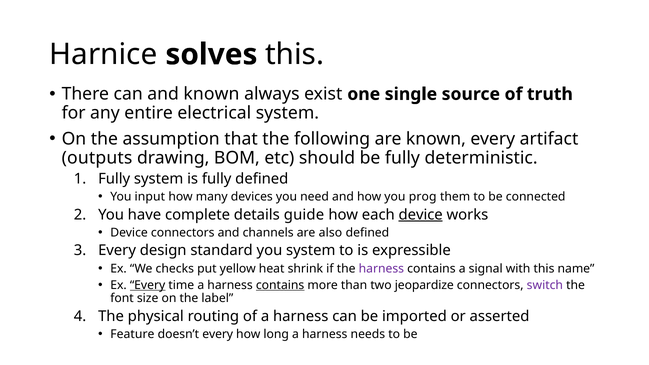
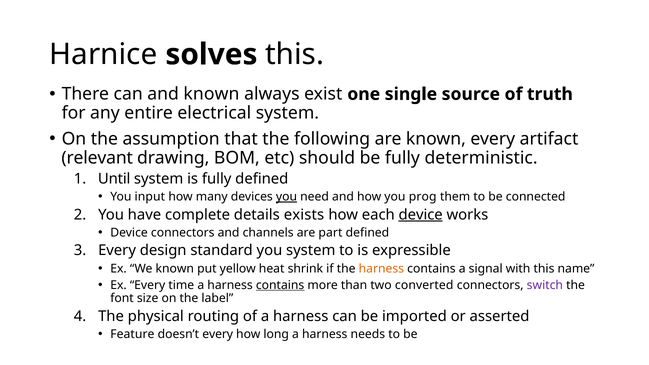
outputs: outputs -> relevant
Fully at (114, 179): Fully -> Until
you at (286, 197) underline: none -> present
guide: guide -> exists
also: also -> part
We checks: checks -> known
harness at (381, 269) colour: purple -> orange
Every at (148, 285) underline: present -> none
jeopardize: jeopardize -> converted
